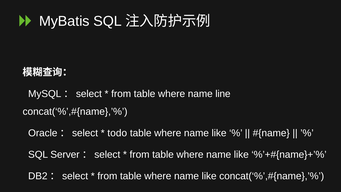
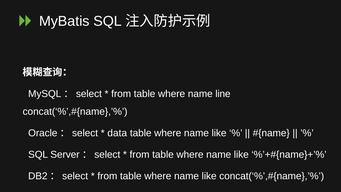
todo: todo -> data
